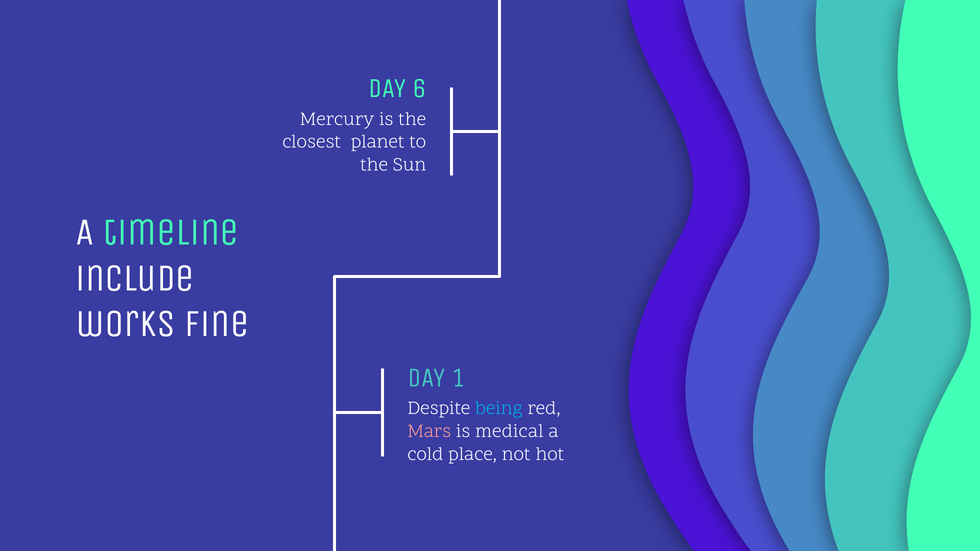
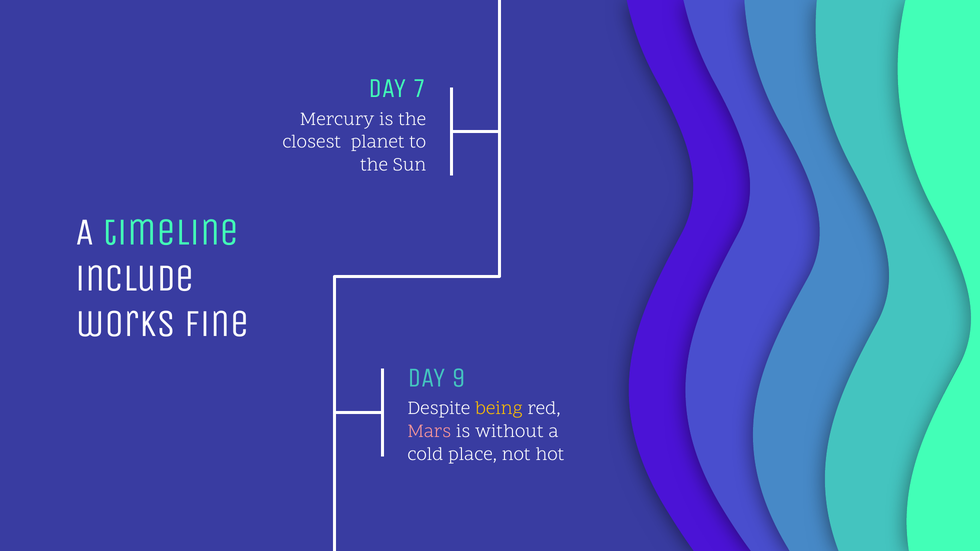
6: 6 -> 7
1: 1 -> 9
being colour: light blue -> yellow
medical: medical -> without
